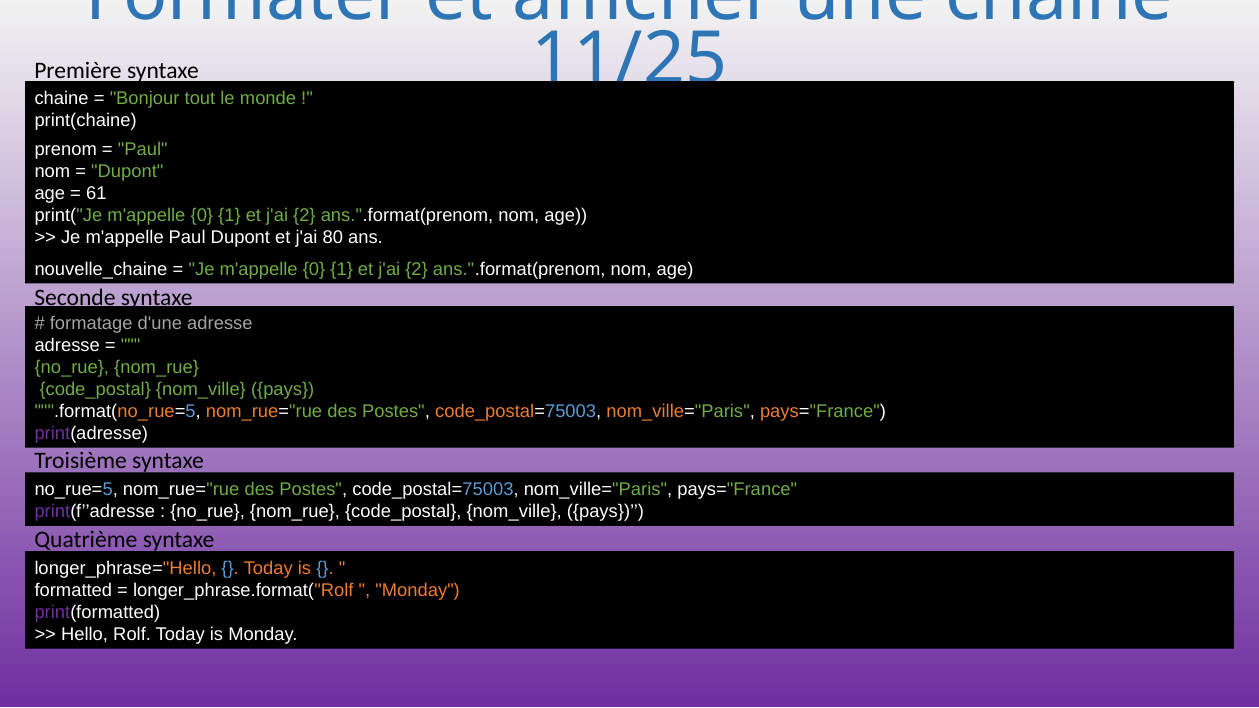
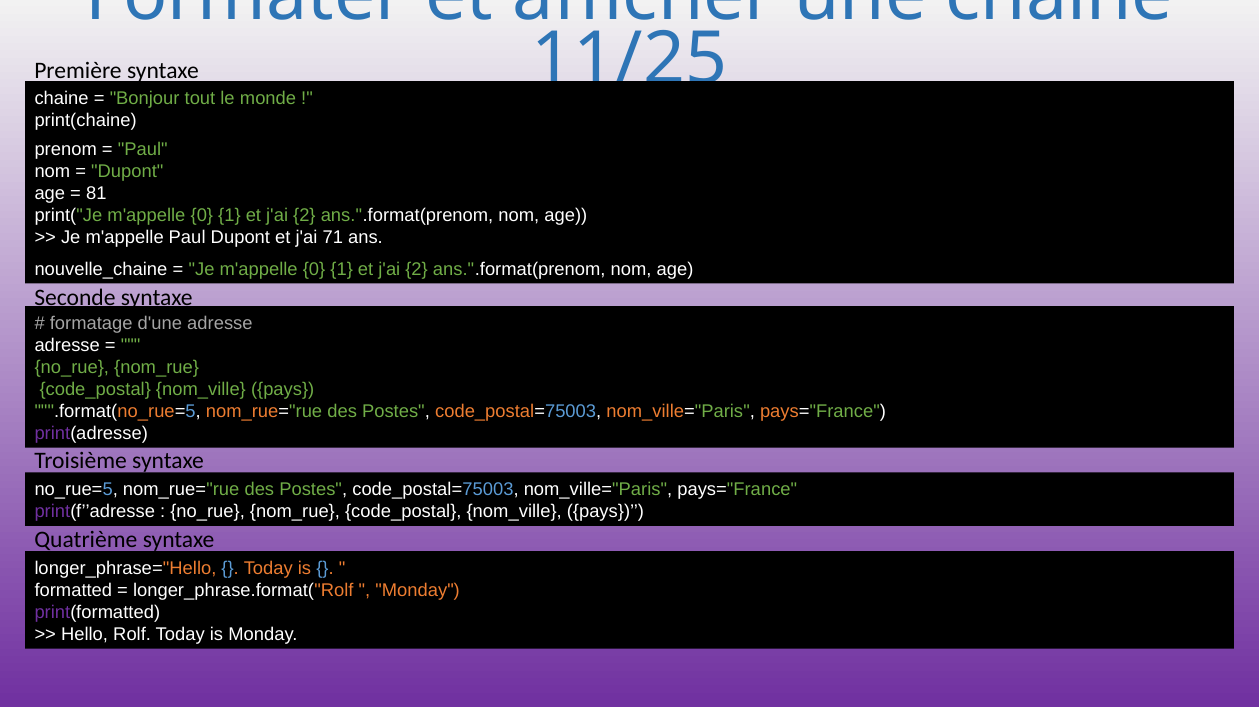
61: 61 -> 81
80: 80 -> 71
